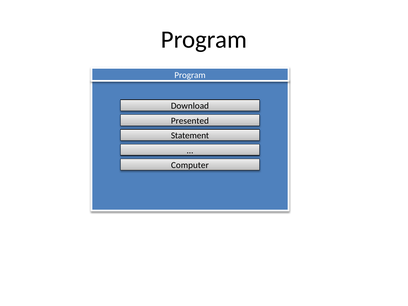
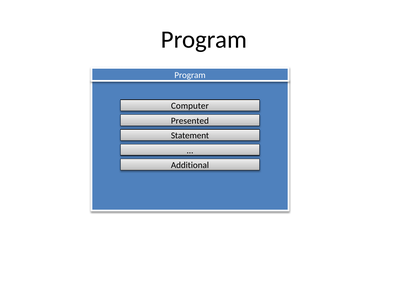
Download: Download -> Computer
Computer: Computer -> Additional
